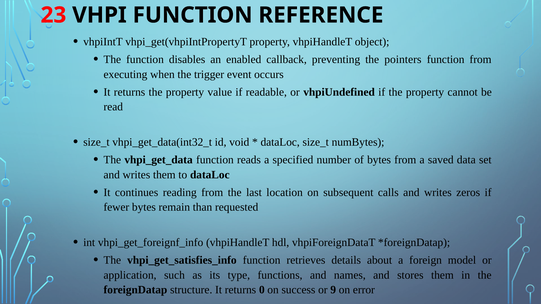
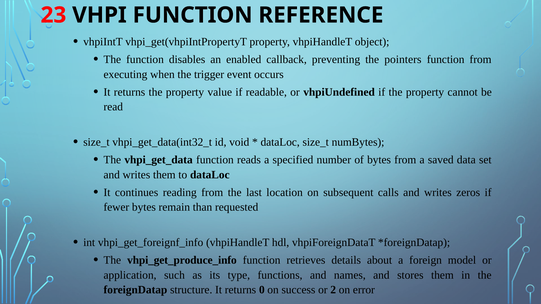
vhpi_get_satisfies_info: vhpi_get_satisfies_info -> vhpi_get_produce_info
9: 9 -> 2
